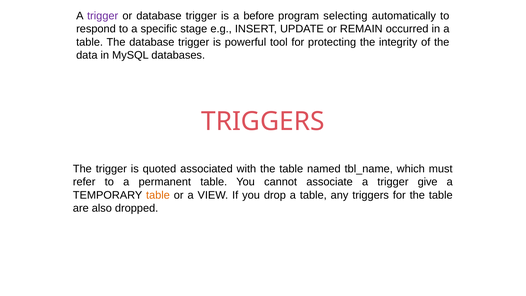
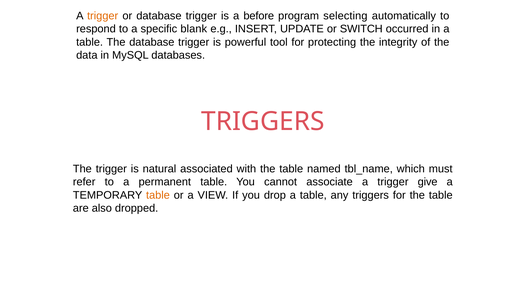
trigger at (103, 16) colour: purple -> orange
stage: stage -> blank
REMAIN: REMAIN -> SWITCH
quoted: quoted -> natural
